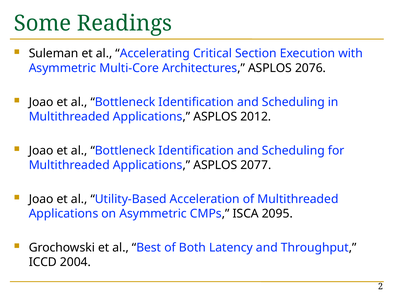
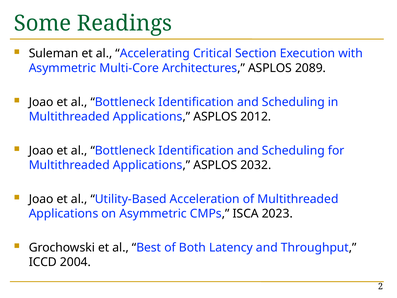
2076: 2076 -> 2089
2077: 2077 -> 2032
2095: 2095 -> 2023
